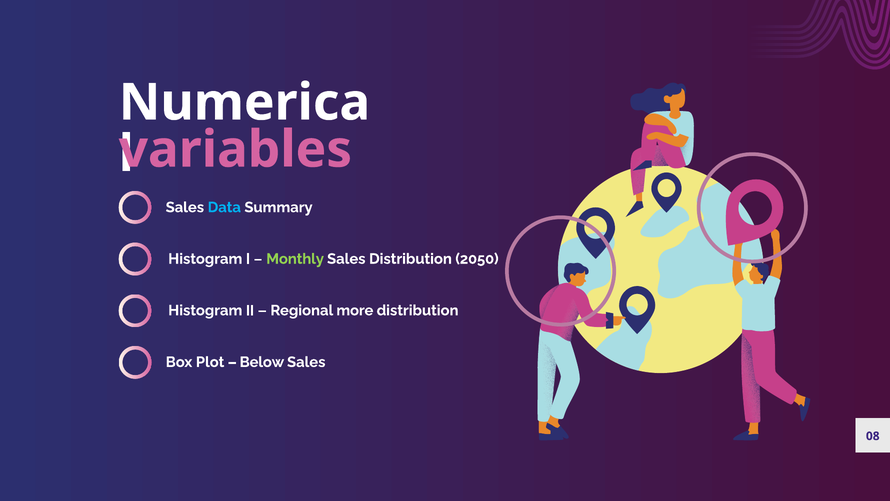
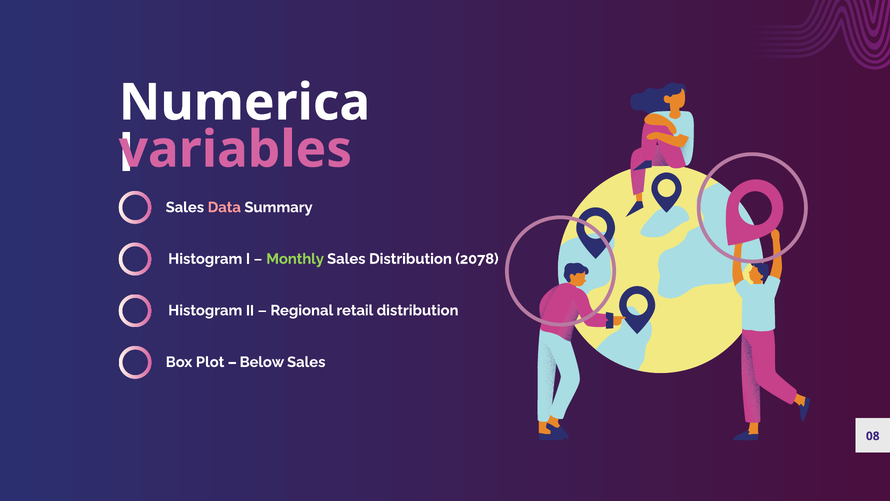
Data colour: light blue -> pink
2050: 2050 -> 2078
more: more -> retail
